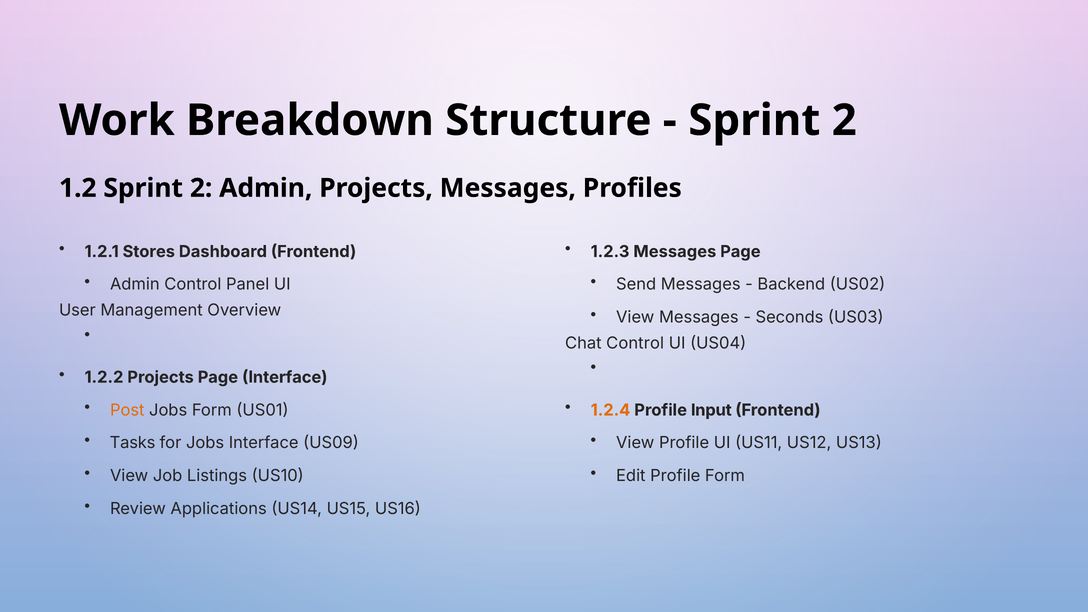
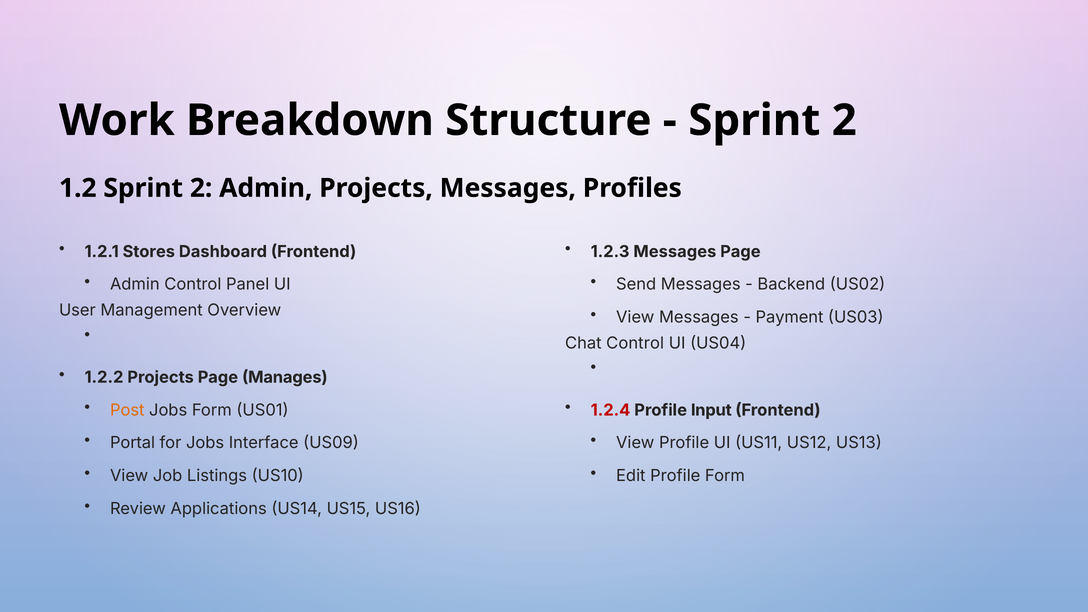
Seconds: Seconds -> Payment
Page Interface: Interface -> Manages
1.2.4 colour: orange -> red
Tasks: Tasks -> Portal
